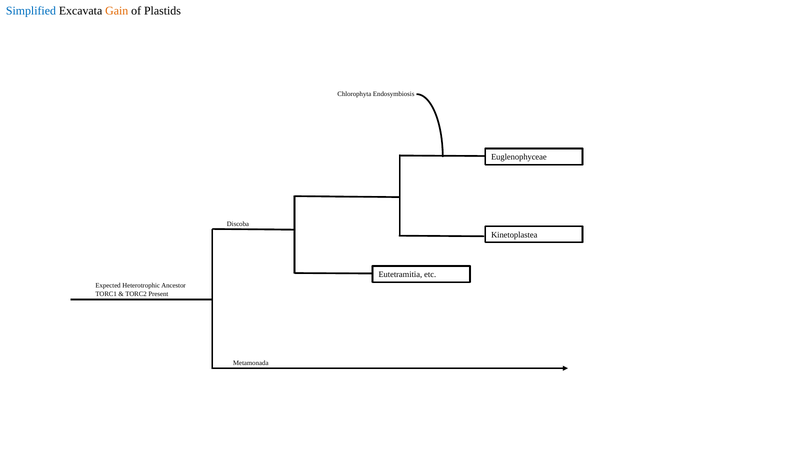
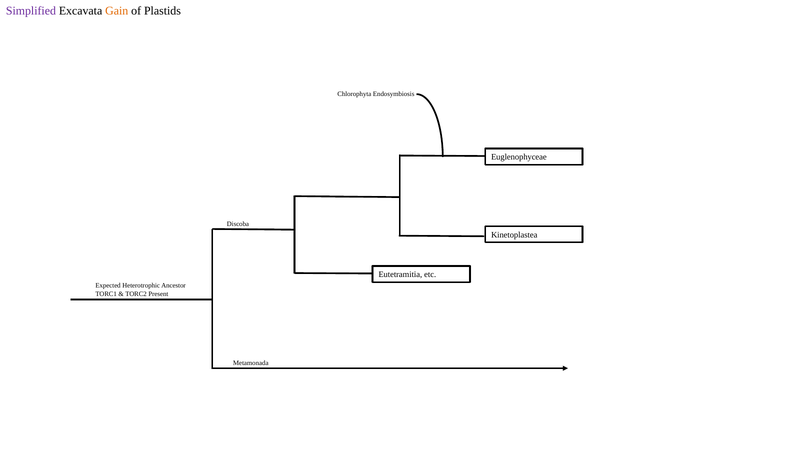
Simplified colour: blue -> purple
